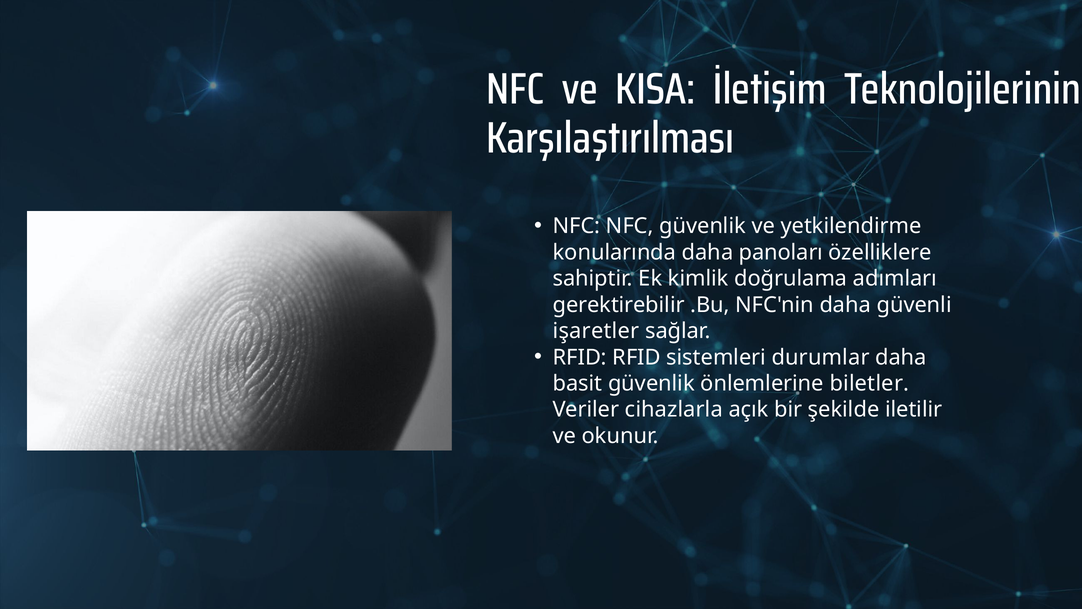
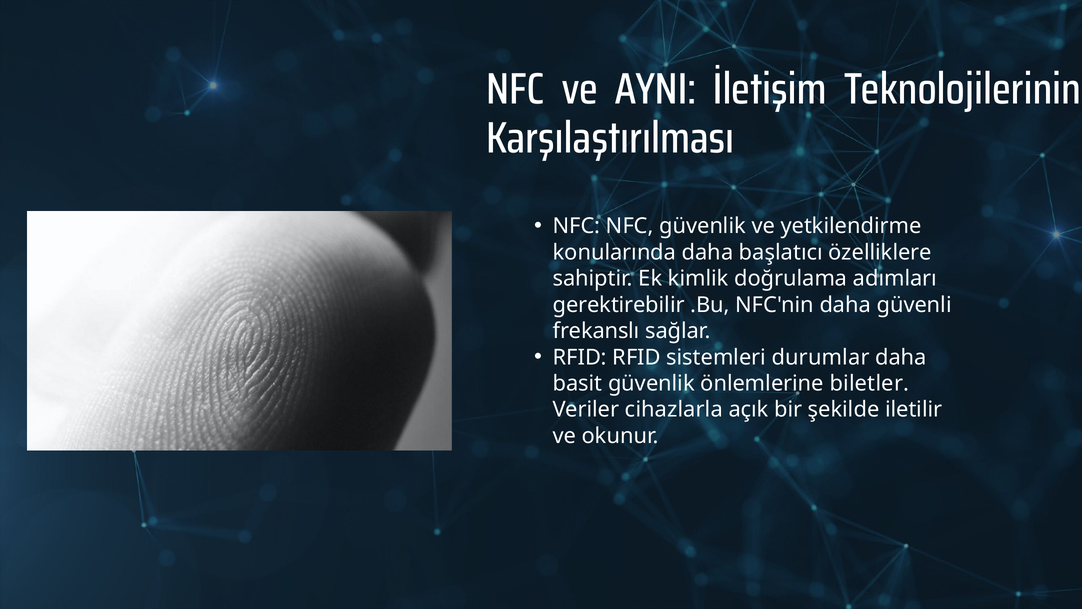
KISA: KISA -> AYNI
panoları: panoları -> başlatıcı
işaretler: işaretler -> frekanslı
